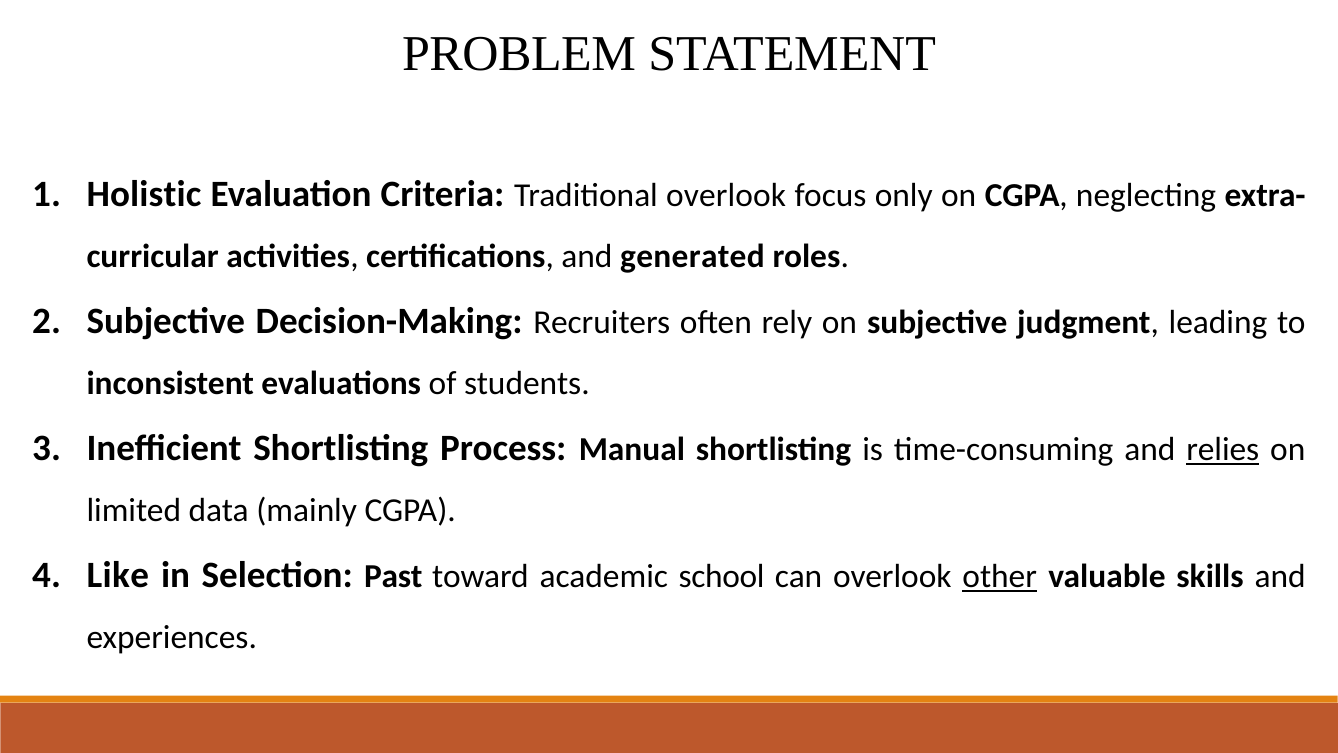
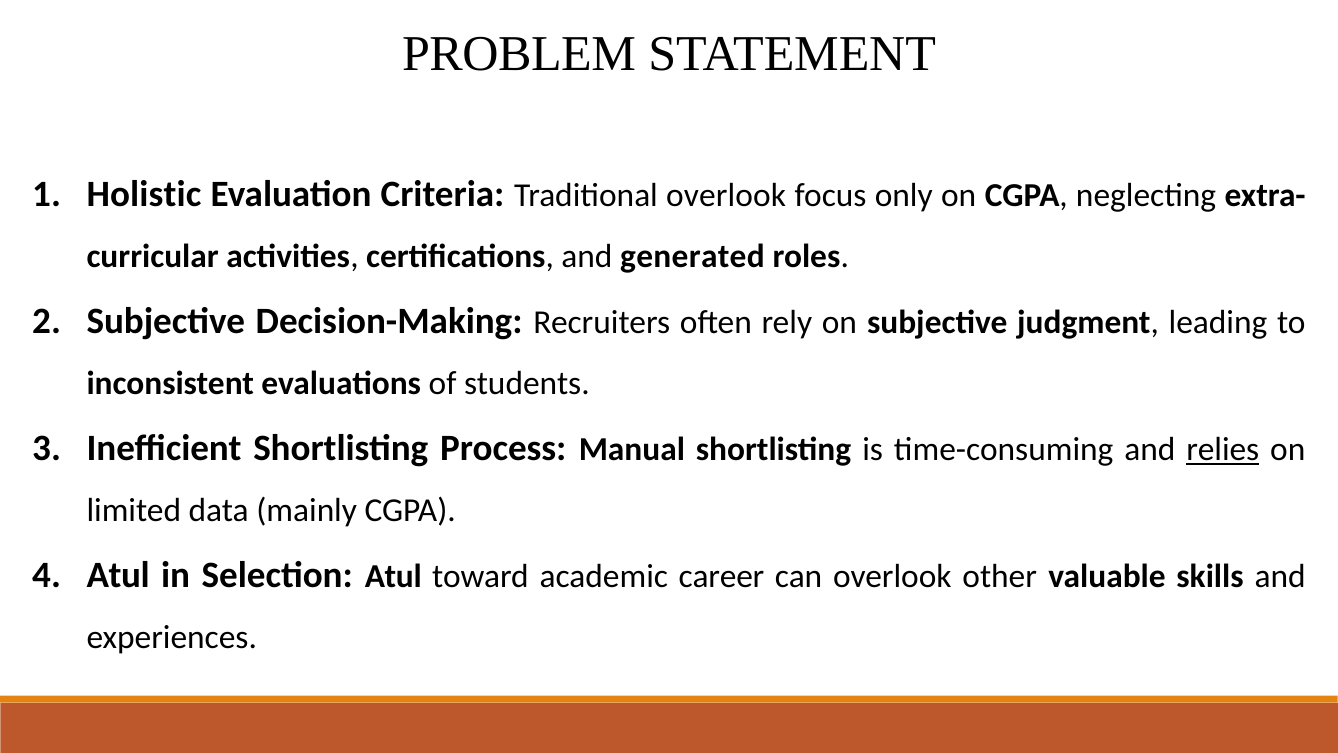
Like at (118, 576): Like -> Atul
Selection Past: Past -> Atul
school: school -> career
other underline: present -> none
